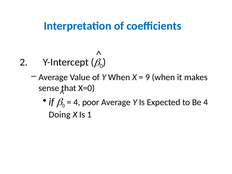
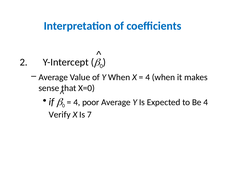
9 at (148, 77): 9 -> 4
Doing: Doing -> Verify
1: 1 -> 7
